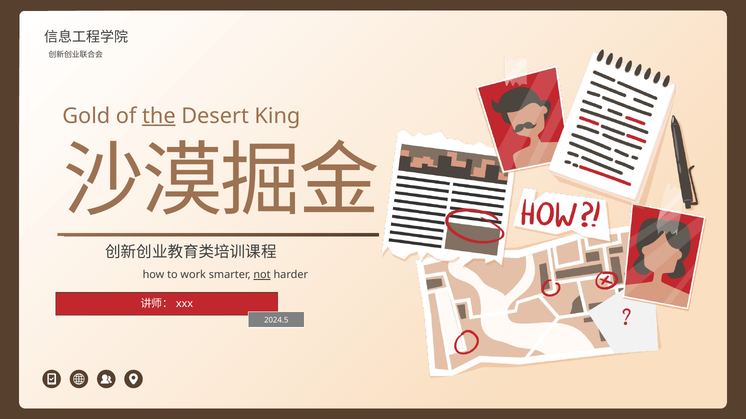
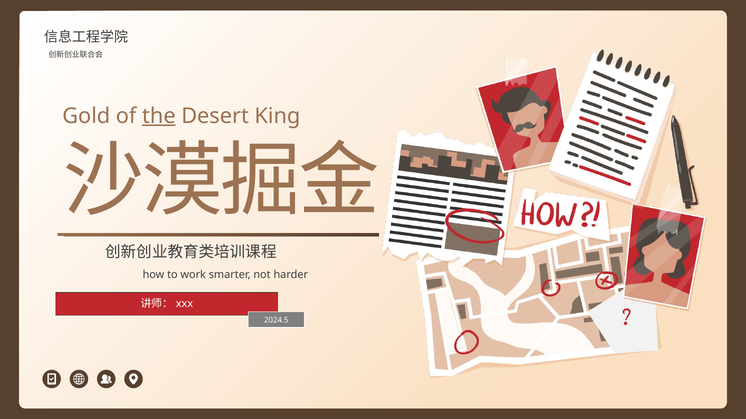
not underline: present -> none
